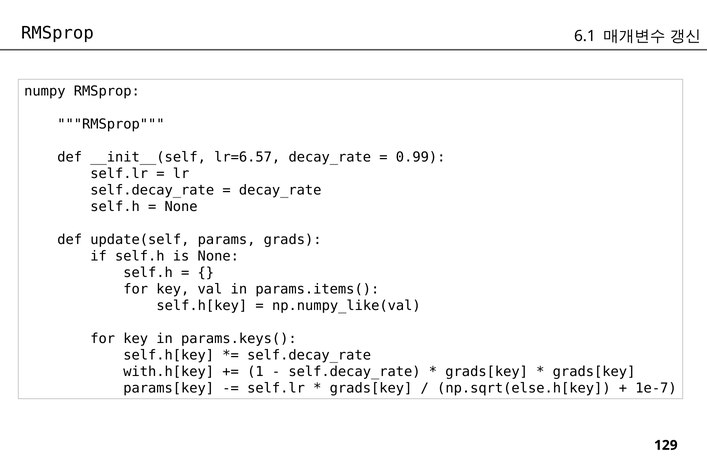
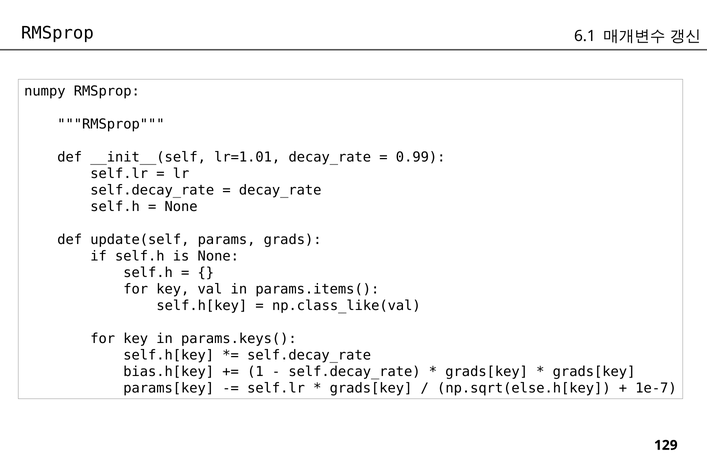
lr=6.57: lr=6.57 -> lr=1.01
np.numpy_like(val: np.numpy_like(val -> np.class_like(val
with.h[key: with.h[key -> bias.h[key
